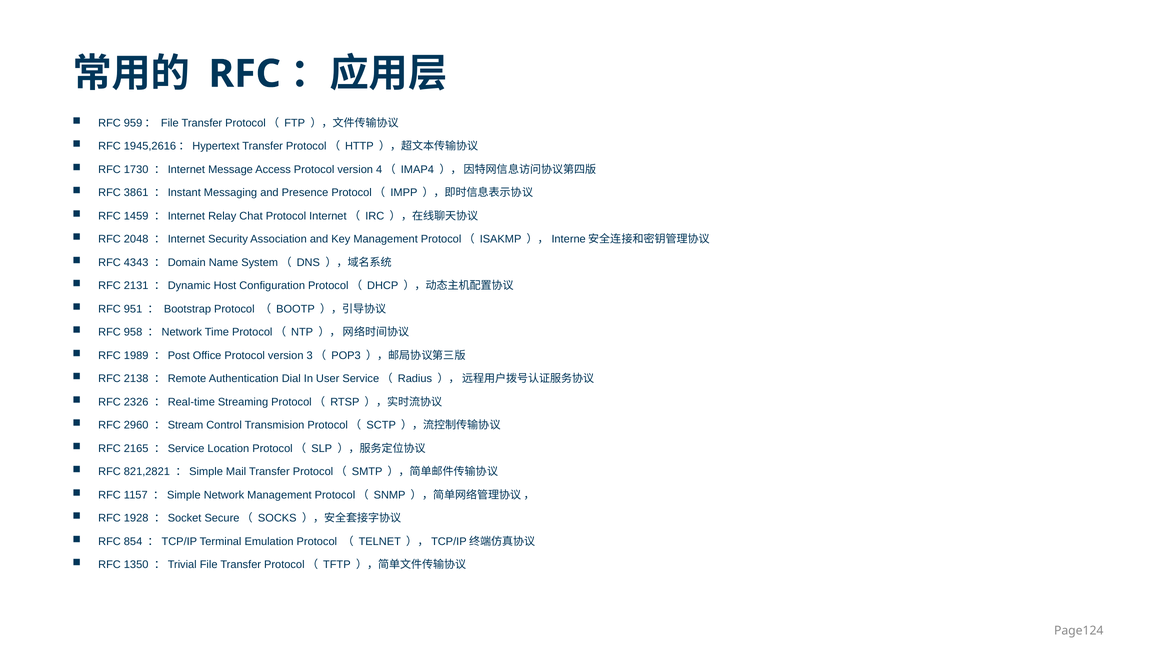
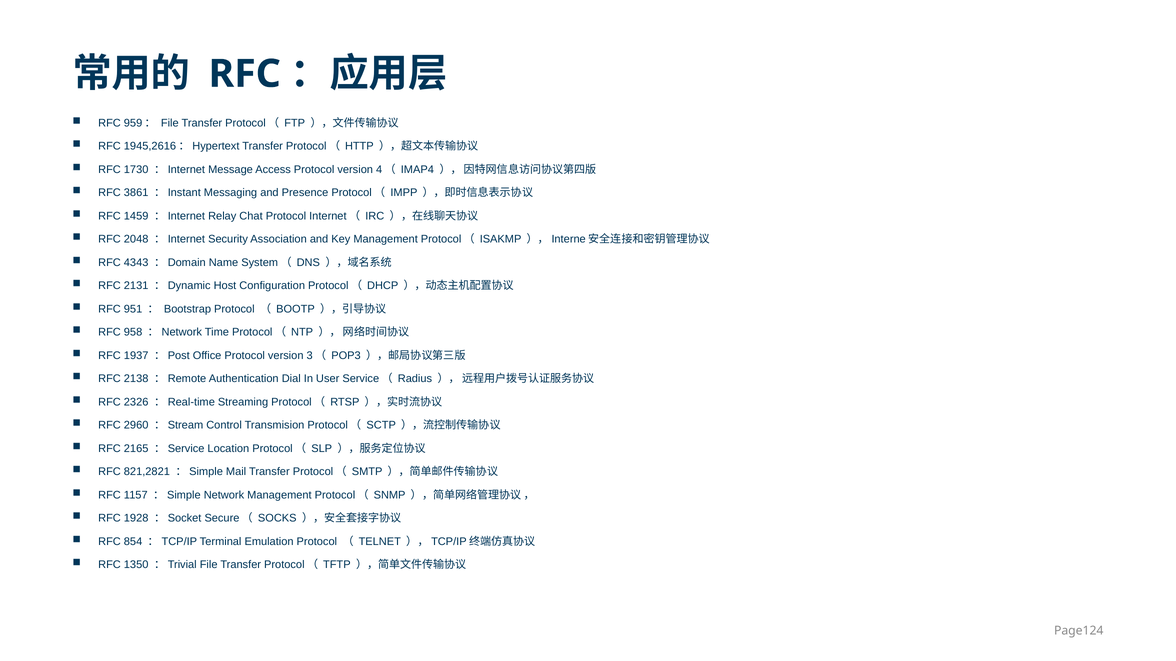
1989: 1989 -> 1937
